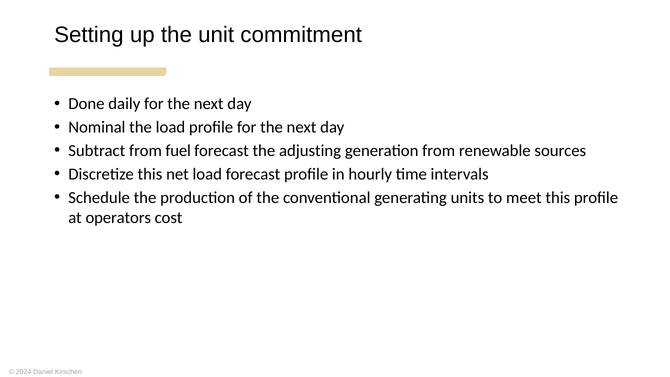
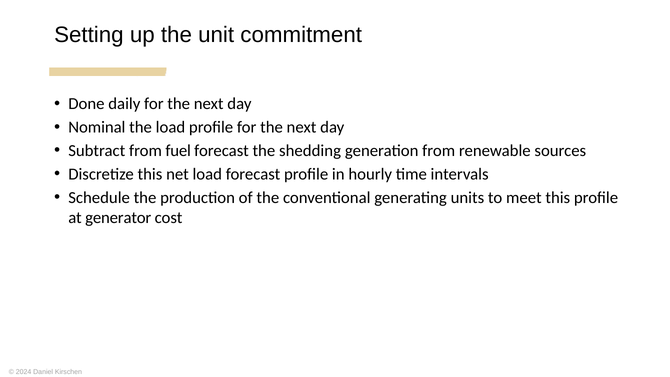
adjusting: adjusting -> shedding
operators: operators -> generator
